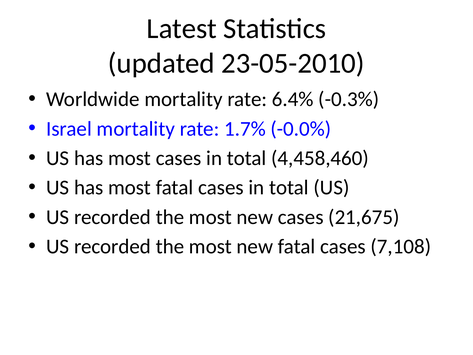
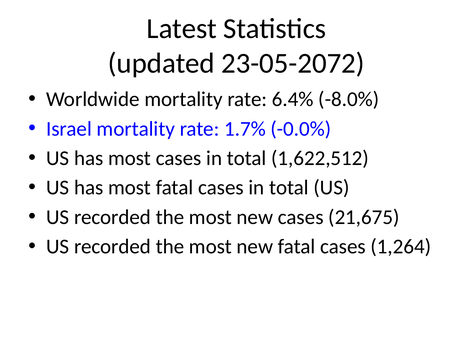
23-05-2010: 23-05-2010 -> 23-05-2072
-0.3%: -0.3% -> -8.0%
4,458,460: 4,458,460 -> 1,622,512
7,108: 7,108 -> 1,264
